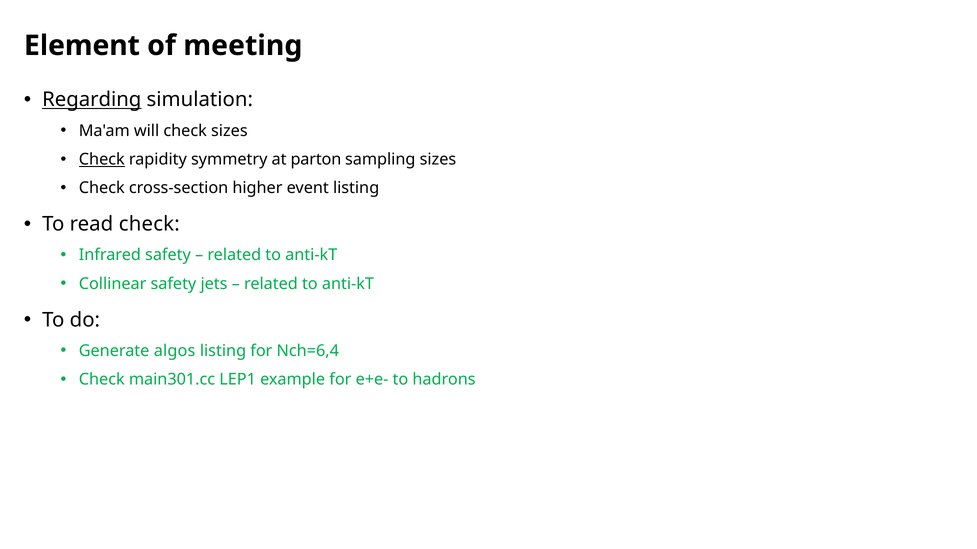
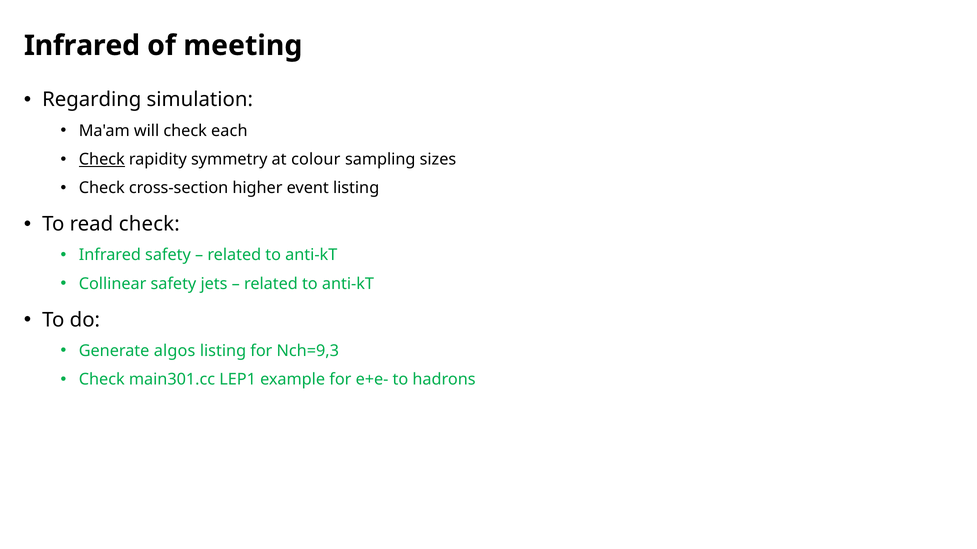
Element at (82, 46): Element -> Infrared
Regarding underline: present -> none
check sizes: sizes -> each
parton: parton -> colour
Nch=6,4: Nch=6,4 -> Nch=9,3
